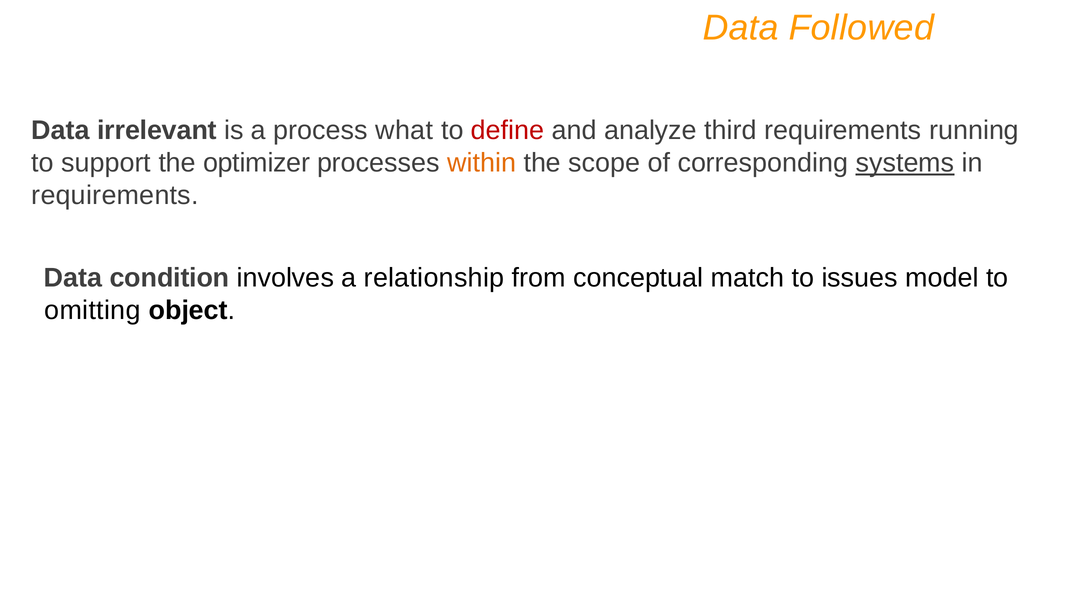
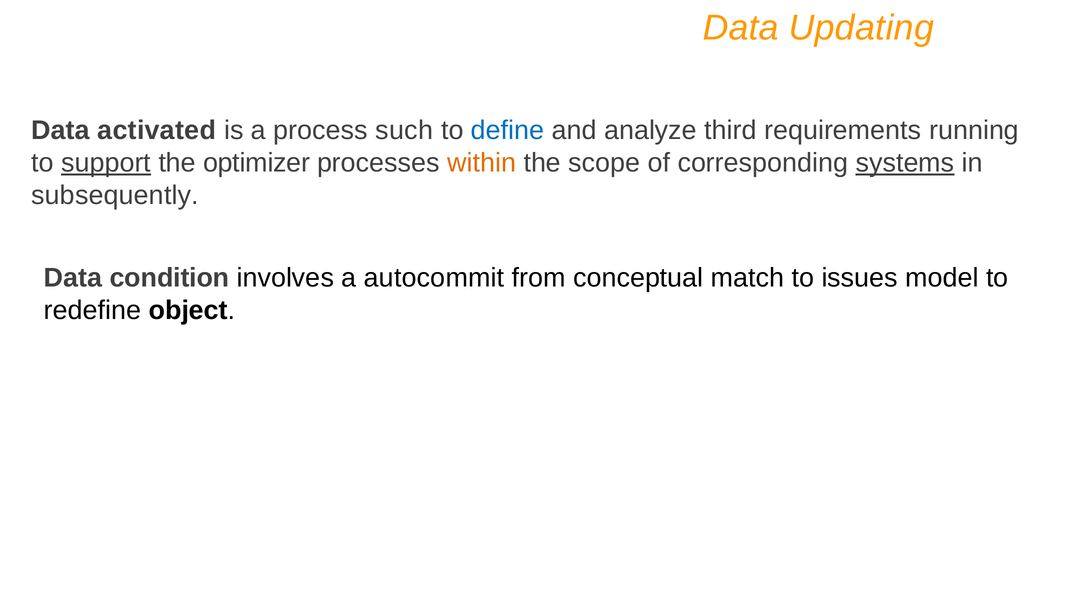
Followed: Followed -> Updating
irrelevant: irrelevant -> activated
what: what -> such
define colour: red -> blue
support underline: none -> present
requirements at (115, 195): requirements -> subsequently
relationship: relationship -> autocommit
omitting: omitting -> redefine
